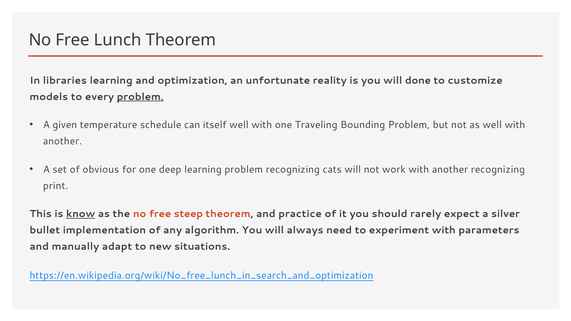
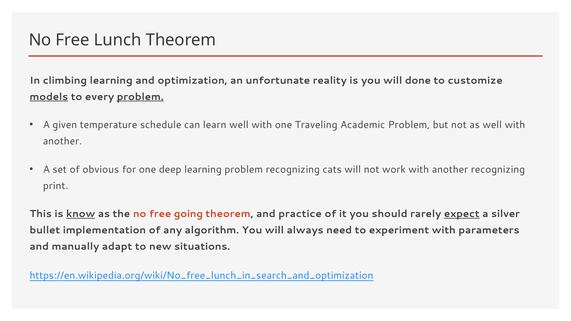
libraries: libraries -> climbing
models underline: none -> present
itself: itself -> learn
Bounding: Bounding -> Academic
steep: steep -> going
expect underline: none -> present
